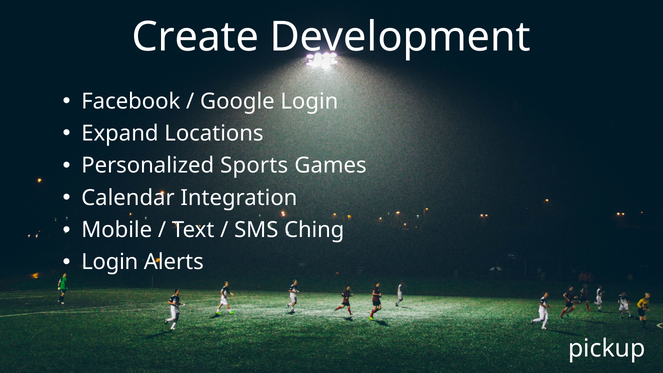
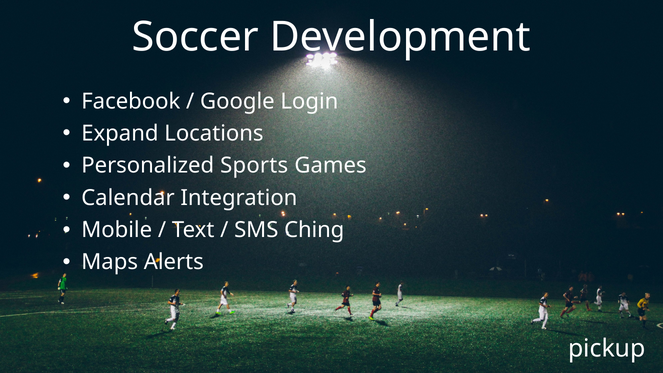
Create: Create -> Soccer
Login at (110, 262): Login -> Maps
